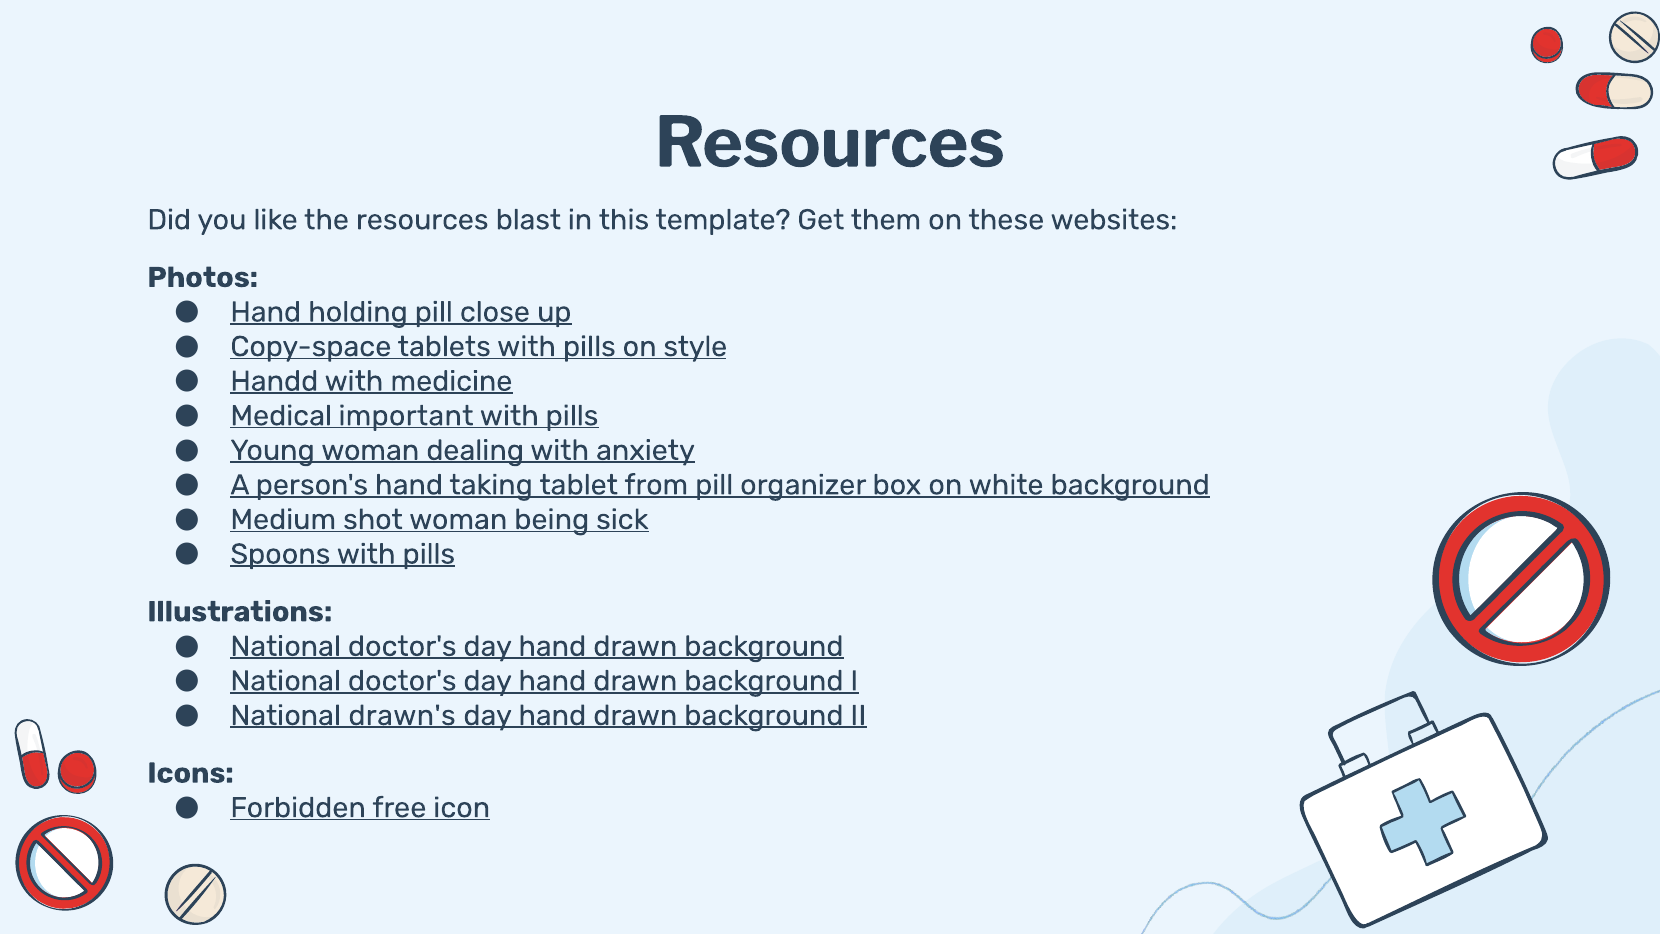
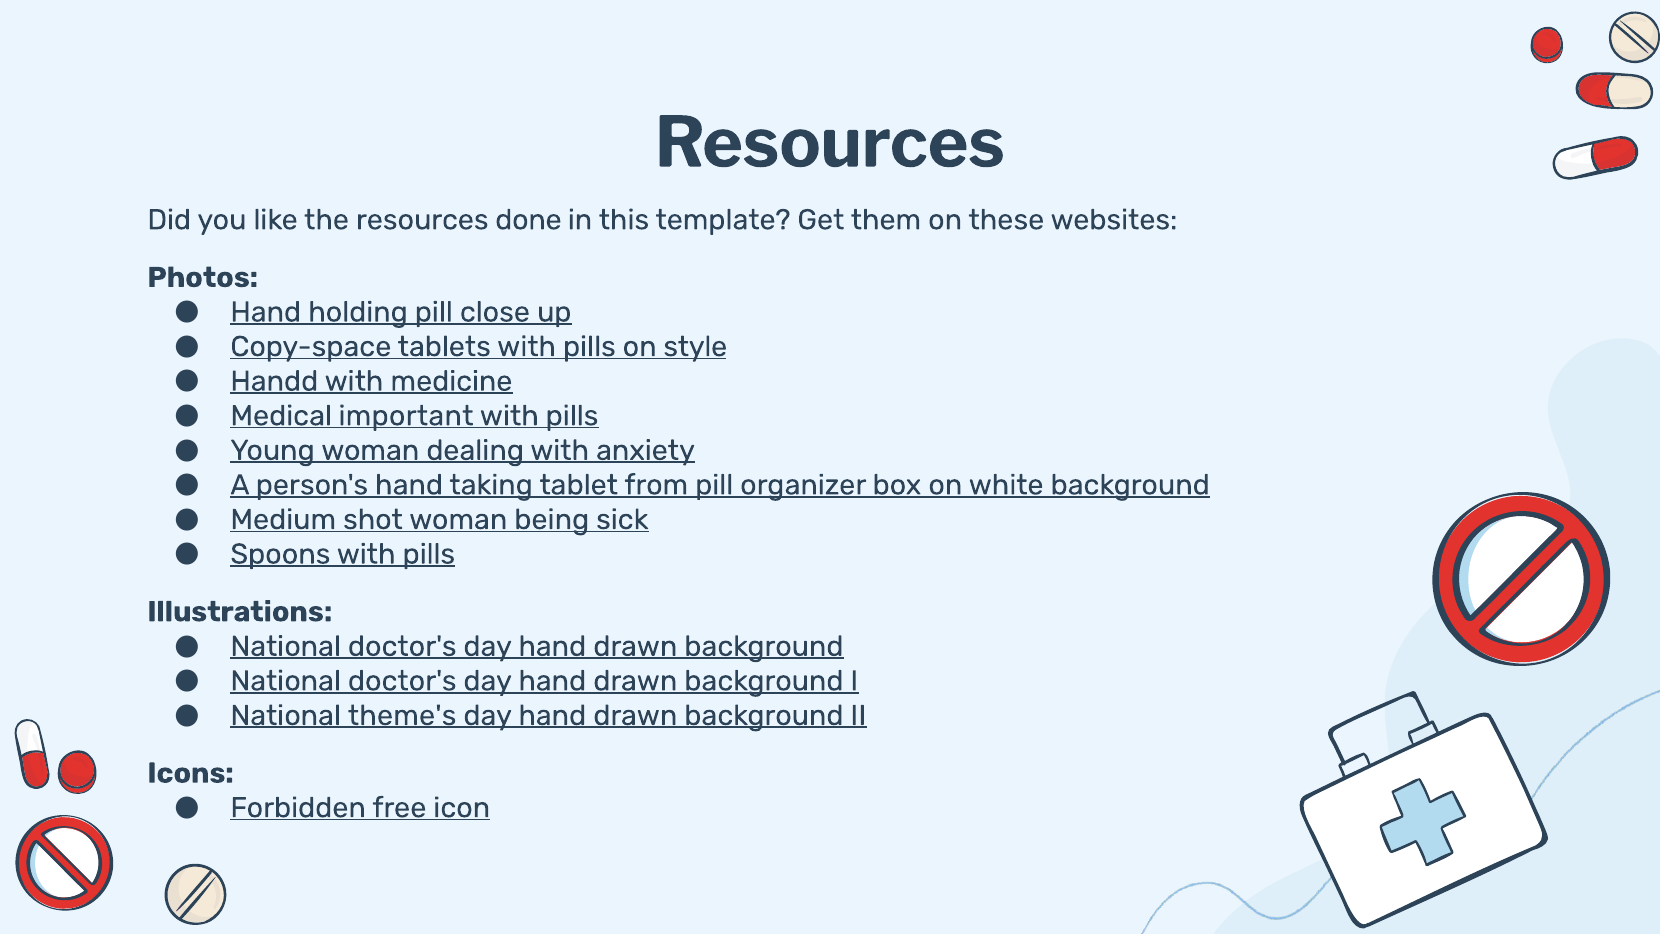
blast: blast -> done
drawn's: drawn's -> theme's
